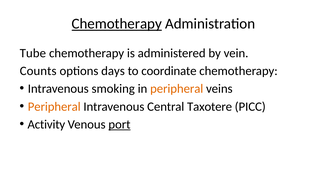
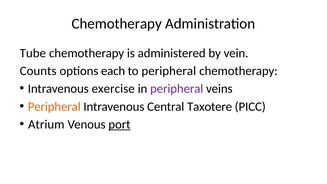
Chemotherapy at (117, 24) underline: present -> none
days: days -> each
to coordinate: coordinate -> peripheral
smoking: smoking -> exercise
peripheral at (177, 89) colour: orange -> purple
Activity: Activity -> Atrium
